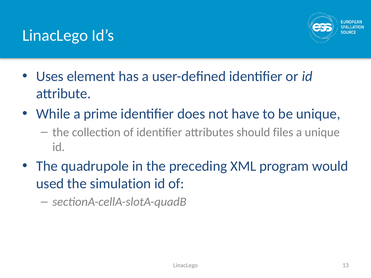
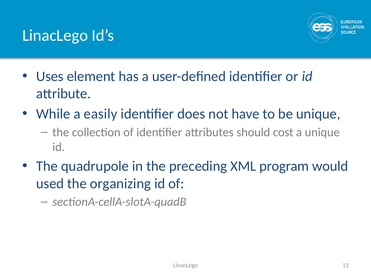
prime: prime -> easily
files: files -> cost
simulation: simulation -> organizing
